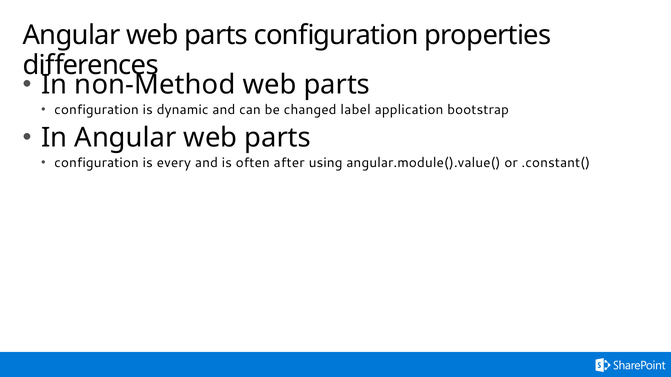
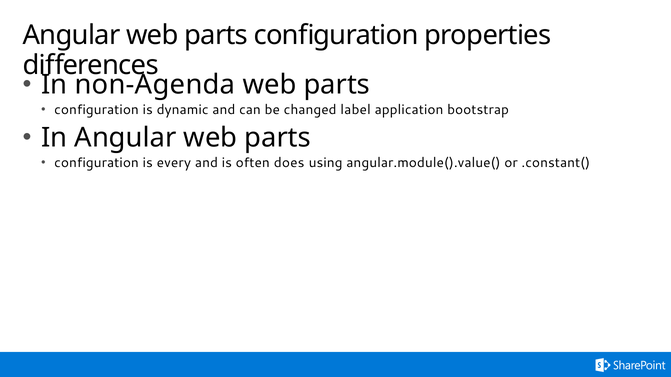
non-Method: non-Method -> non-Agenda
after: after -> does
